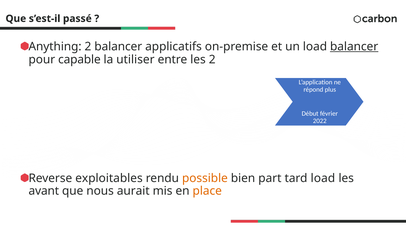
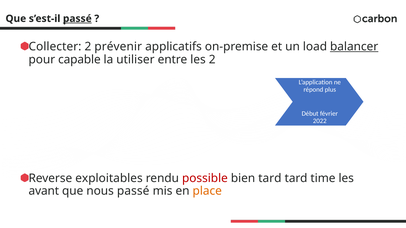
passé at (77, 19) underline: none -> present
Anything: Anything -> Collecter
2 balancer: balancer -> prévenir
possible colour: orange -> red
bien part: part -> tard
tard load: load -> time
nous aurait: aurait -> passé
